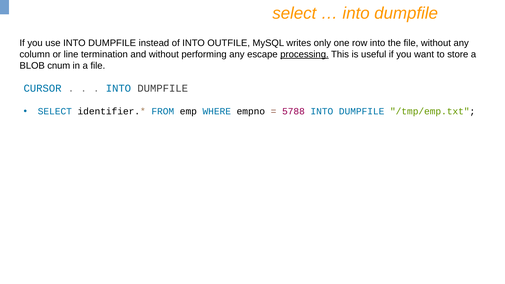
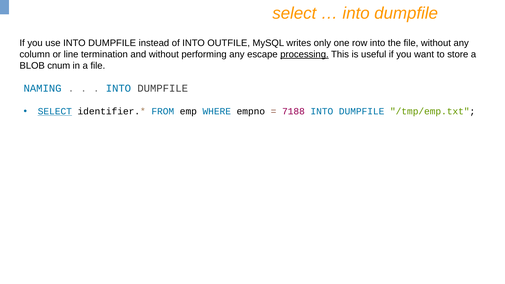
CURSOR: CURSOR -> NAMING
SELECT at (55, 111) underline: none -> present
5788: 5788 -> 7188
